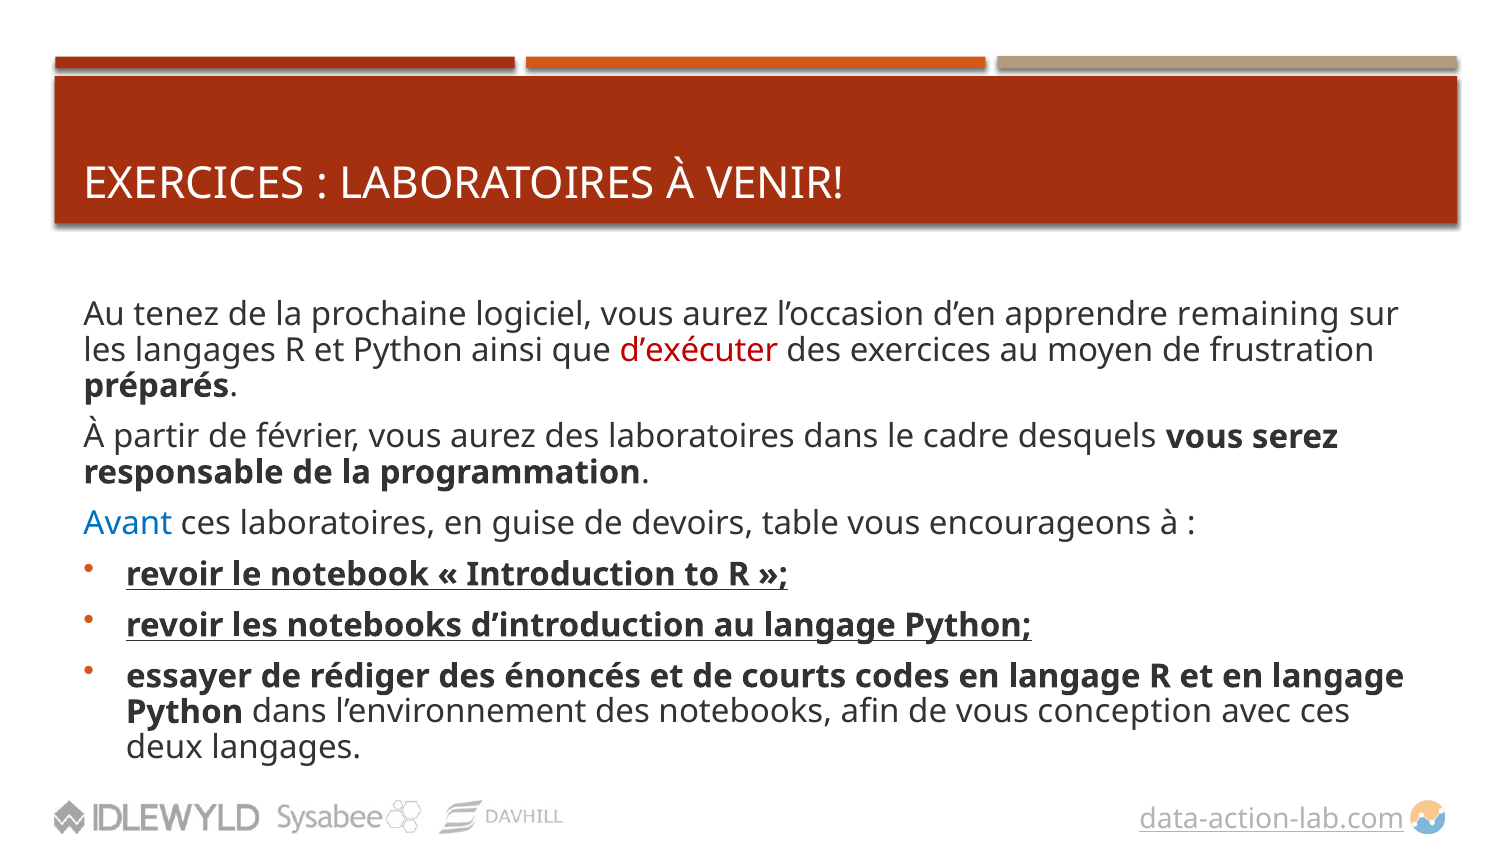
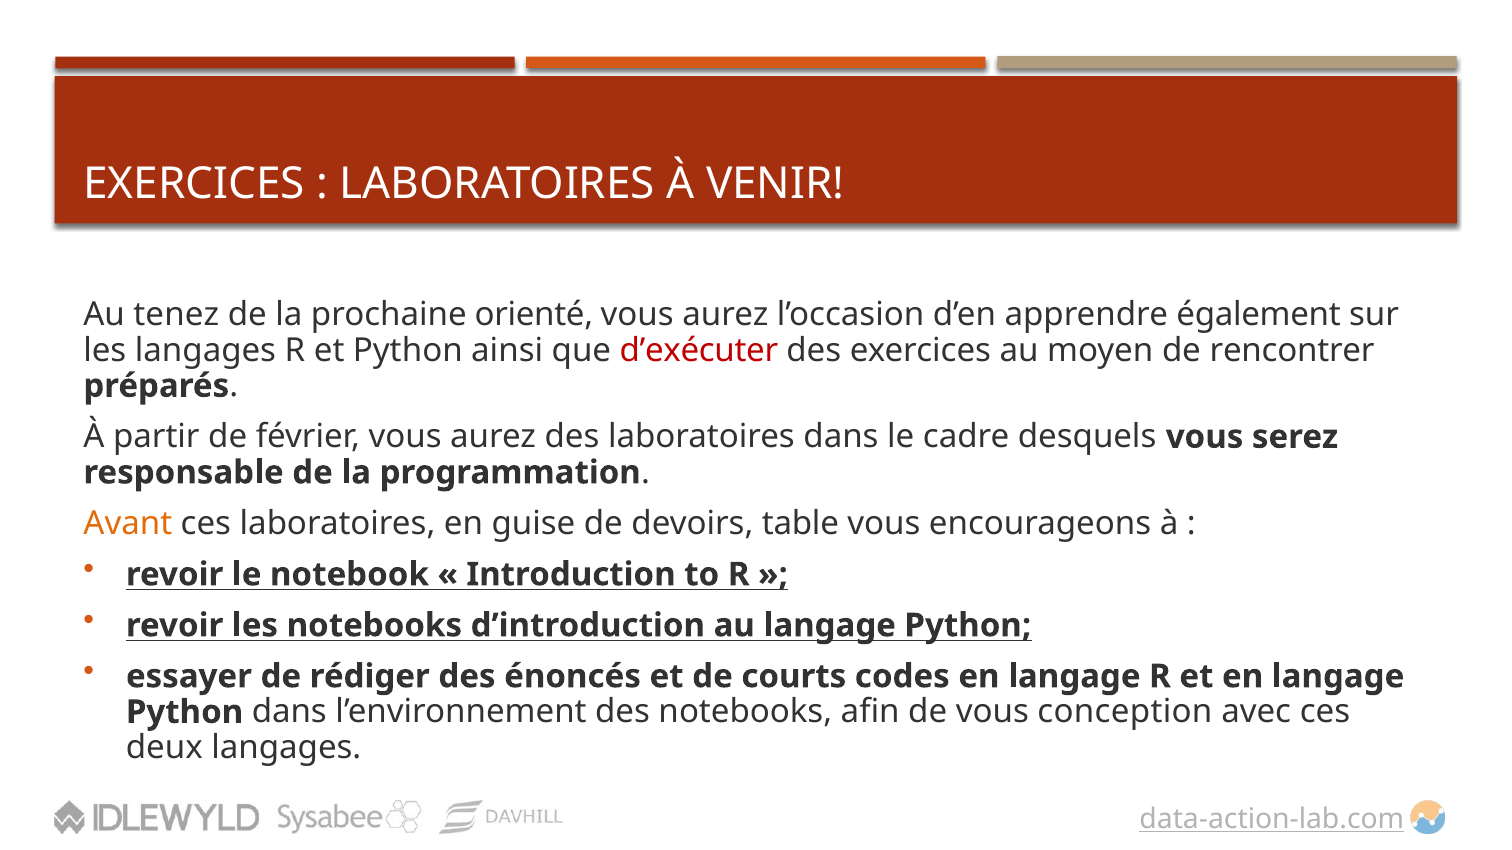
logiciel: logiciel -> orienté
remaining: remaining -> également
frustration: frustration -> rencontrer
Avant colour: blue -> orange
